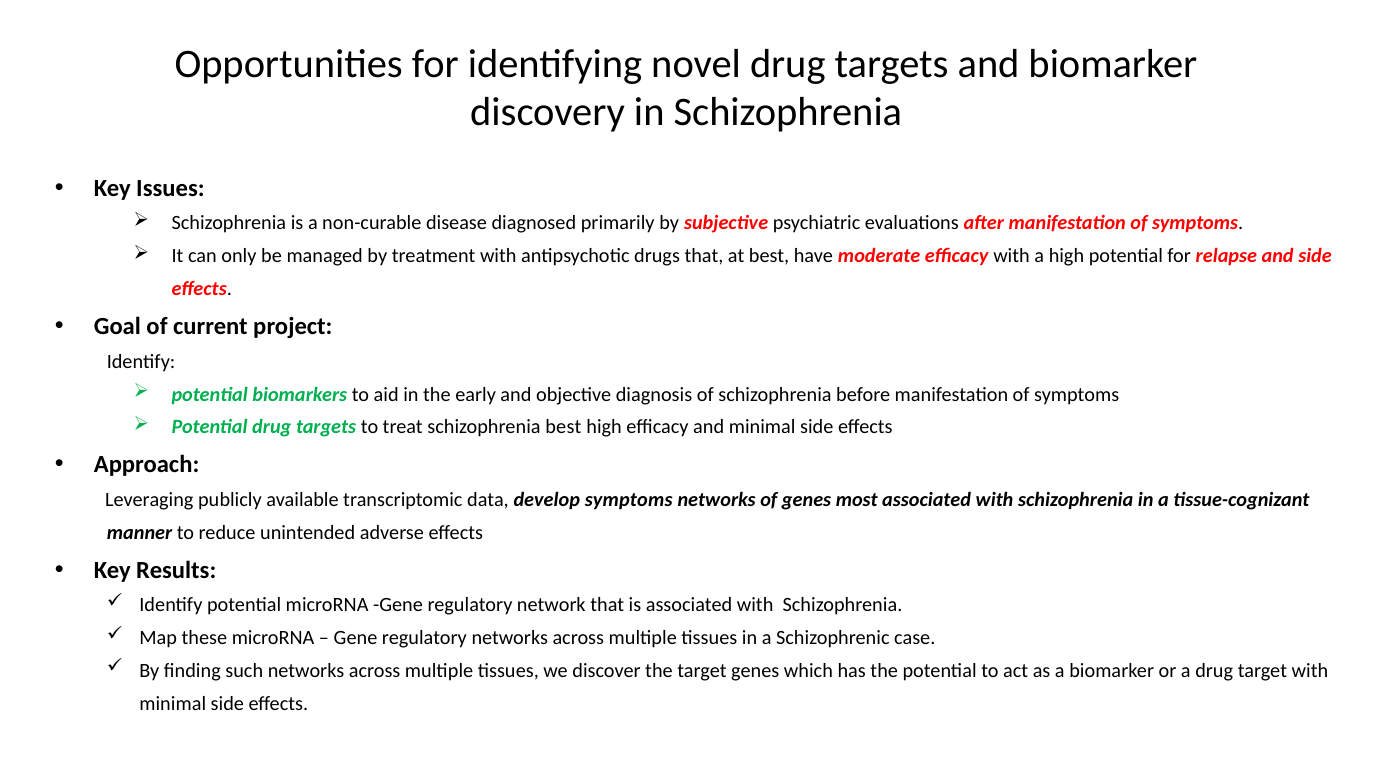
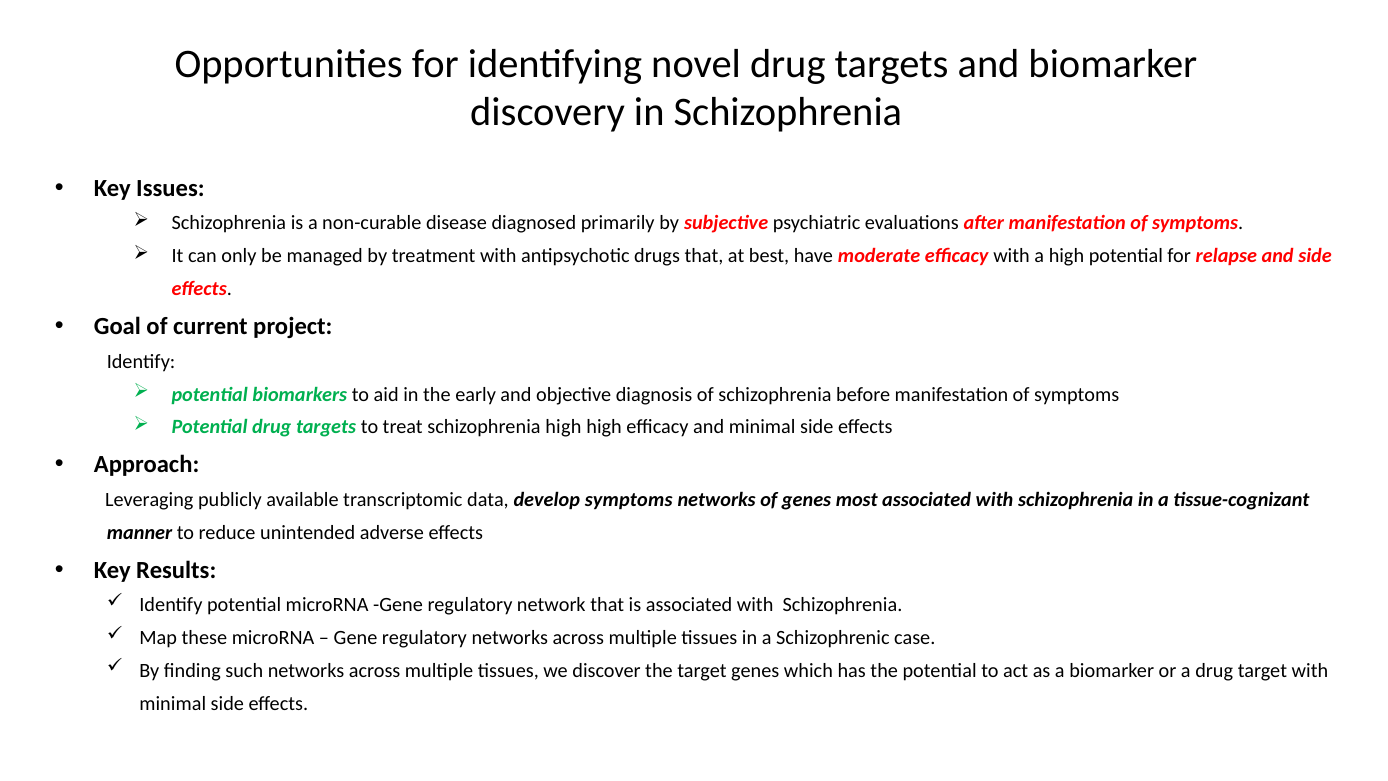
schizophrenia best: best -> high
